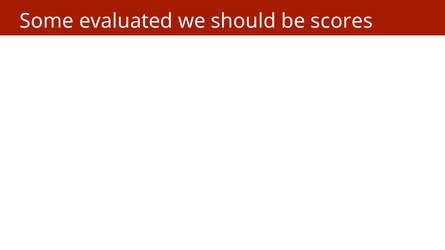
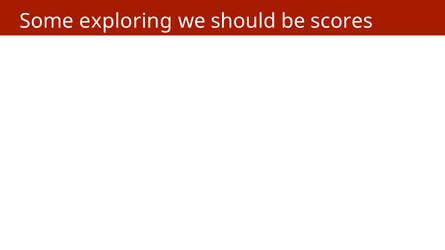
evaluated: evaluated -> exploring
